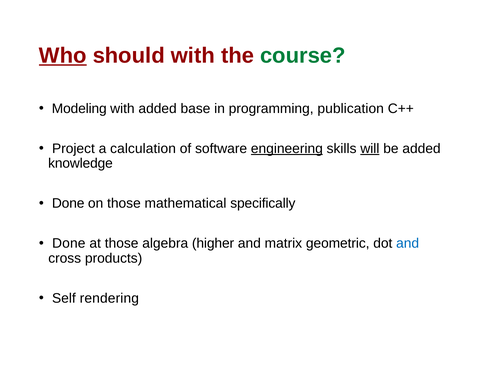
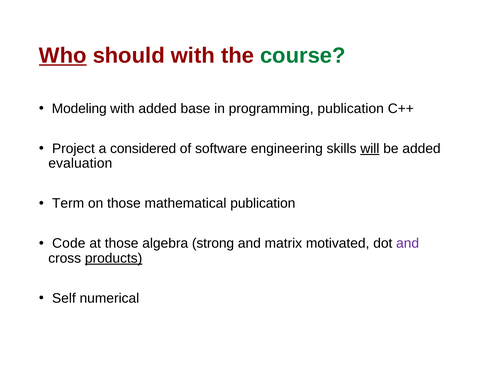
calculation: calculation -> considered
engineering underline: present -> none
knowledge: knowledge -> evaluation
Done at (68, 204): Done -> Term
mathematical specifically: specifically -> publication
Done at (69, 244): Done -> Code
higher: higher -> strong
geometric: geometric -> motivated
and at (408, 244) colour: blue -> purple
products underline: none -> present
rendering: rendering -> numerical
